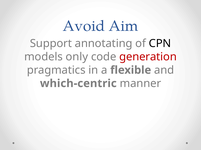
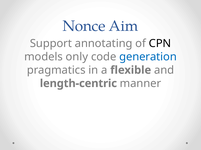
Avoid: Avoid -> Nonce
generation colour: red -> blue
which-centric: which-centric -> length-centric
